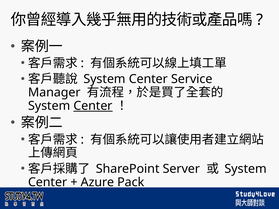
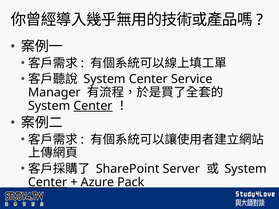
Center at (48, 182) underline: none -> present
